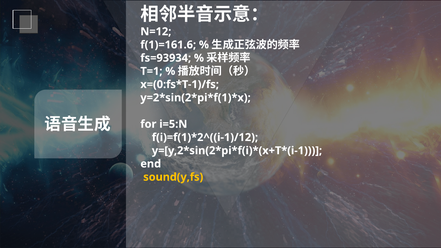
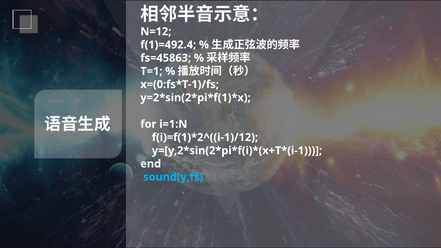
f(1)=161.6: f(1)=161.6 -> f(1)=492.4
fs=93934: fs=93934 -> fs=45863
i=5:N: i=5:N -> i=1:N
sound(y,fs colour: yellow -> light blue
